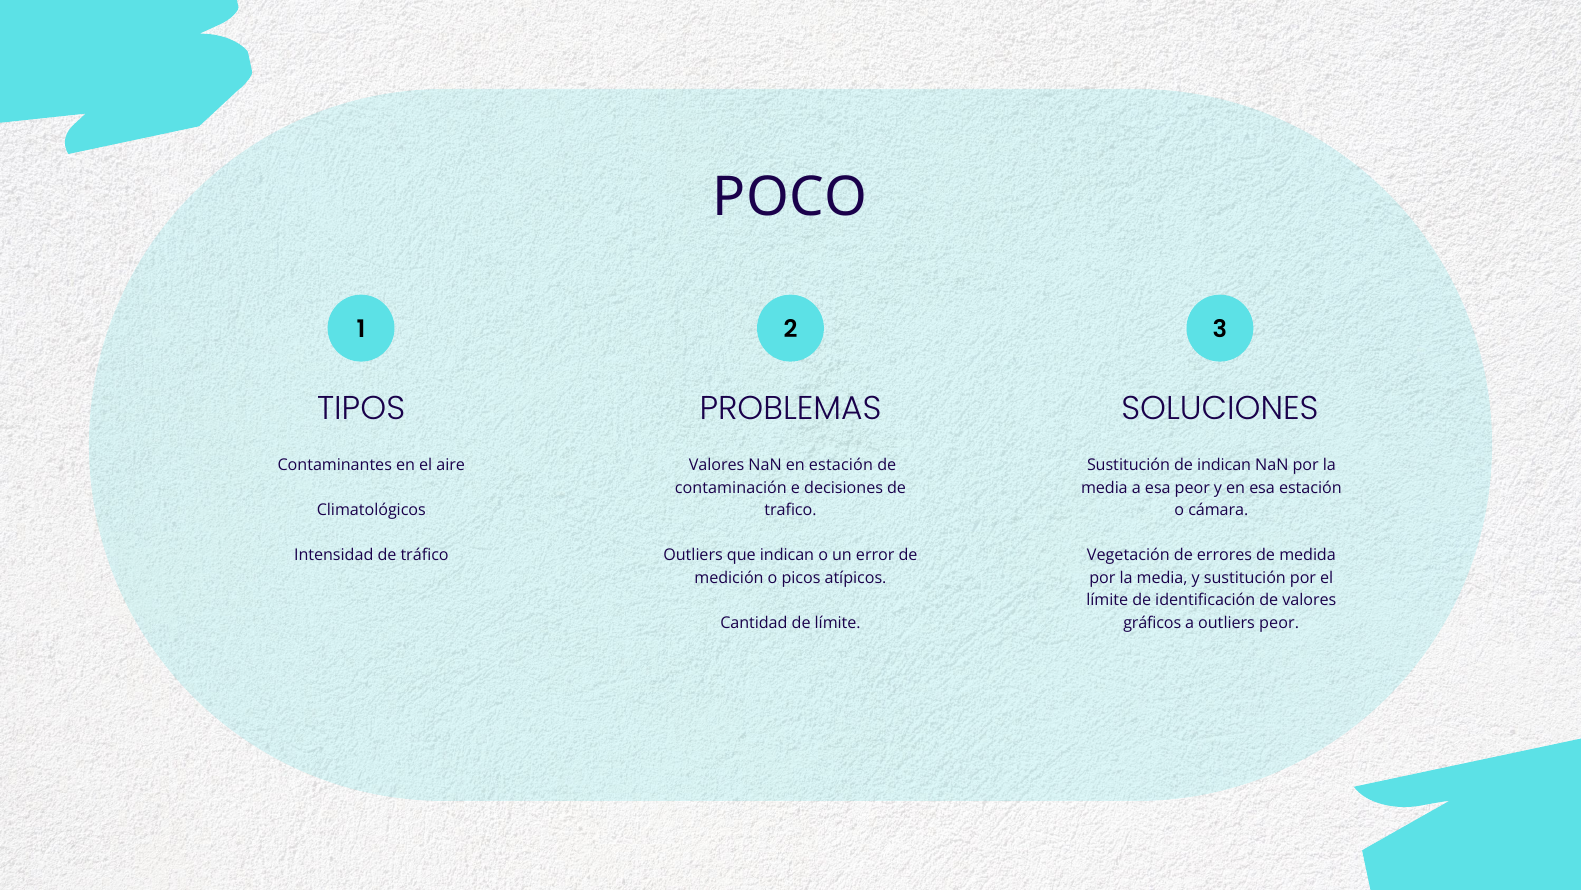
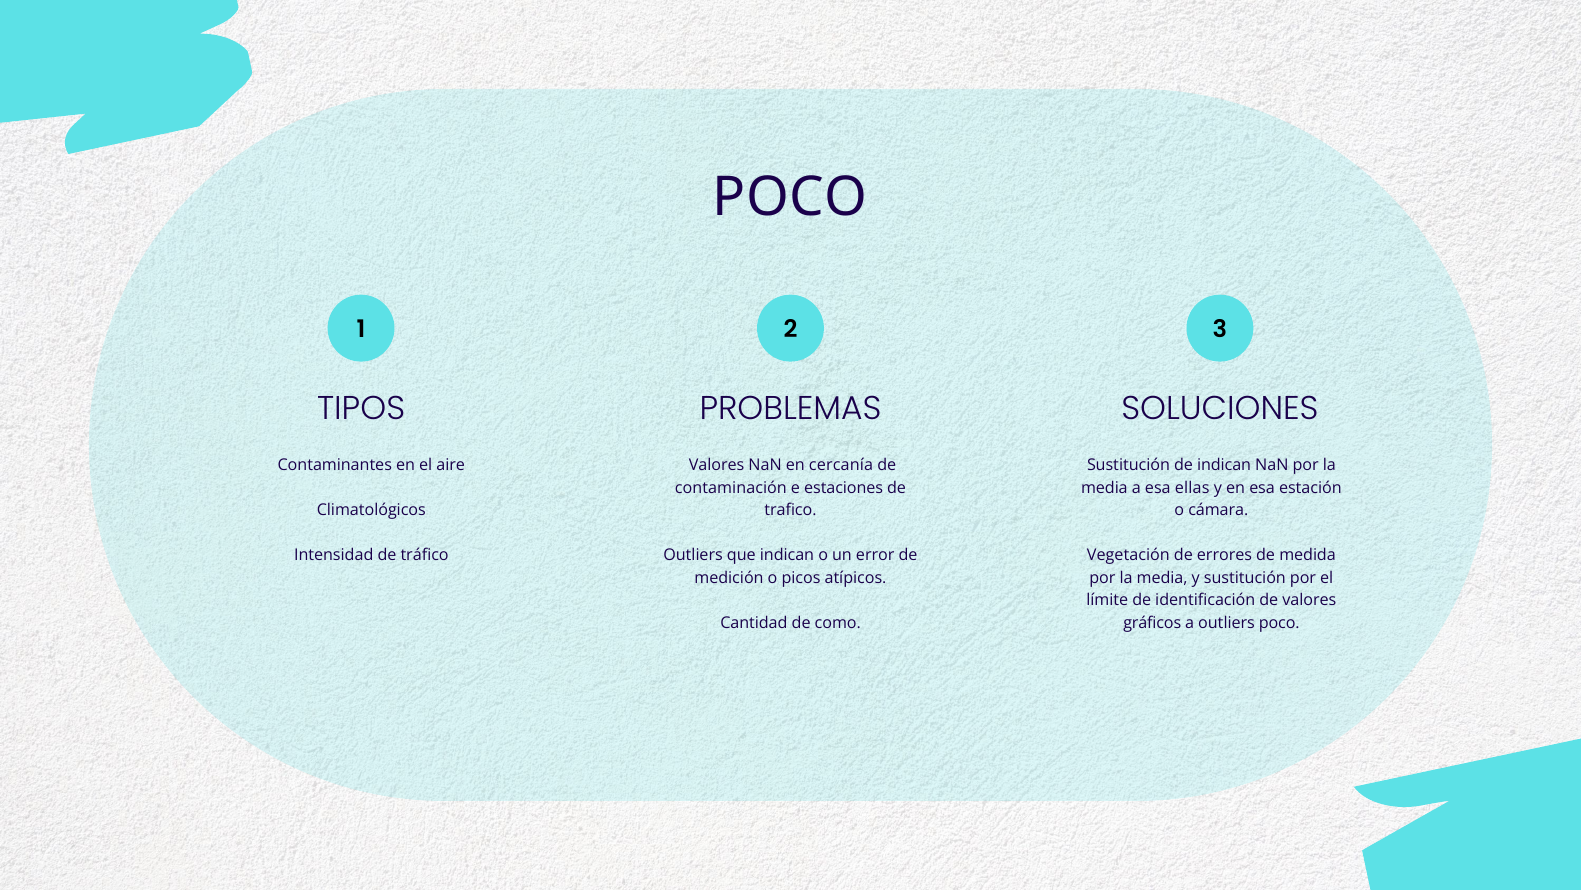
en estación: estación -> cercanía
decisiones: decisiones -> estaciones
esa peor: peor -> ellas
de límite: límite -> como
outliers peor: peor -> poco
